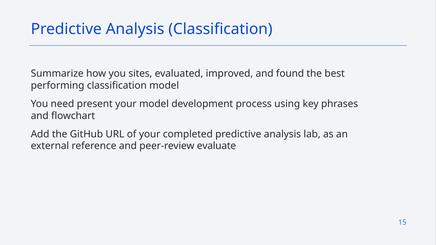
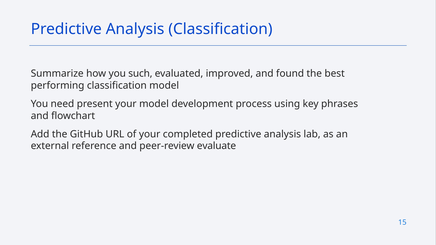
sites: sites -> such
